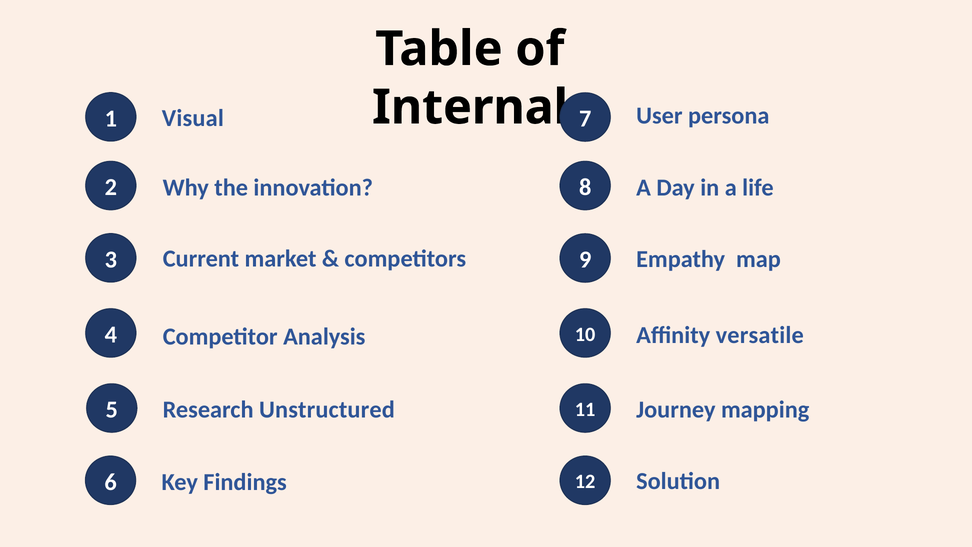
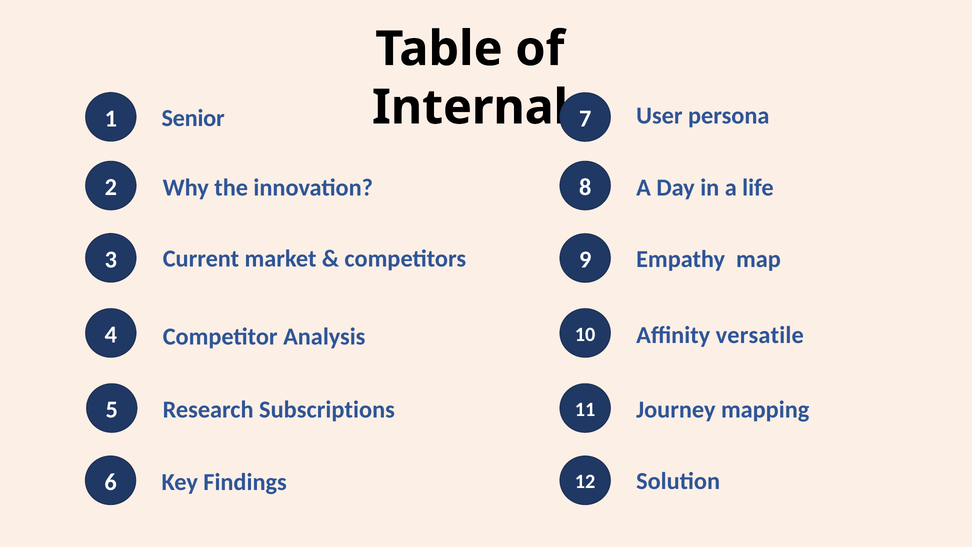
Visual: Visual -> Senior
Unstructured: Unstructured -> Subscriptions
